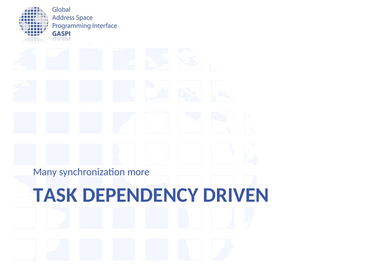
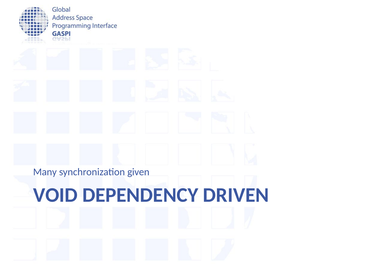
more: more -> given
TASK: TASK -> VOID
